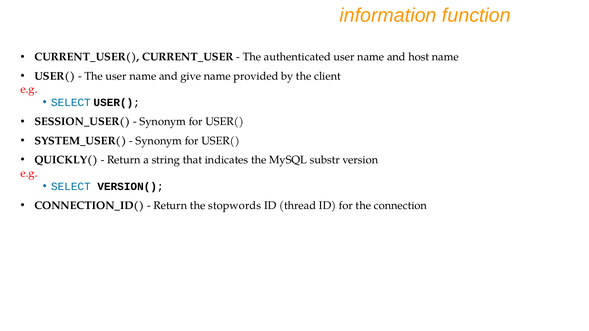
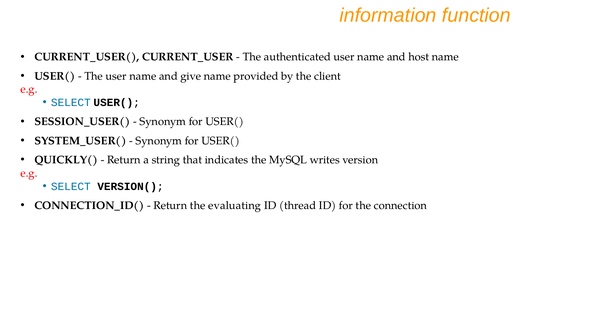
substr: substr -> writes
stopwords: stopwords -> evaluating
